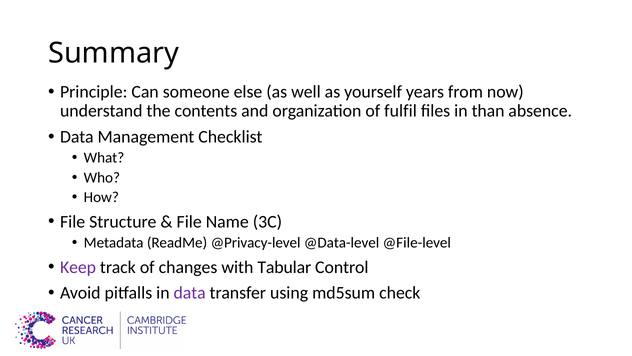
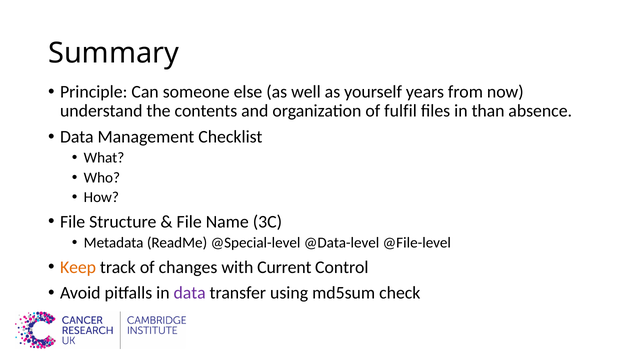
@Privacy-level: @Privacy-level -> @Special-level
Keep colour: purple -> orange
Tabular: Tabular -> Current
